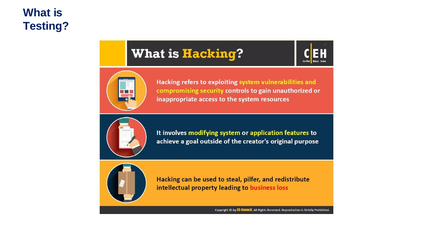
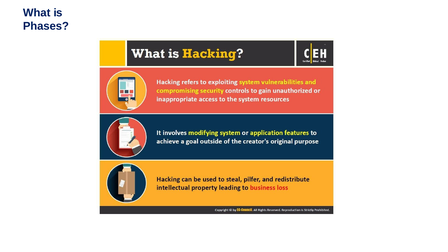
Testing: Testing -> Phases
